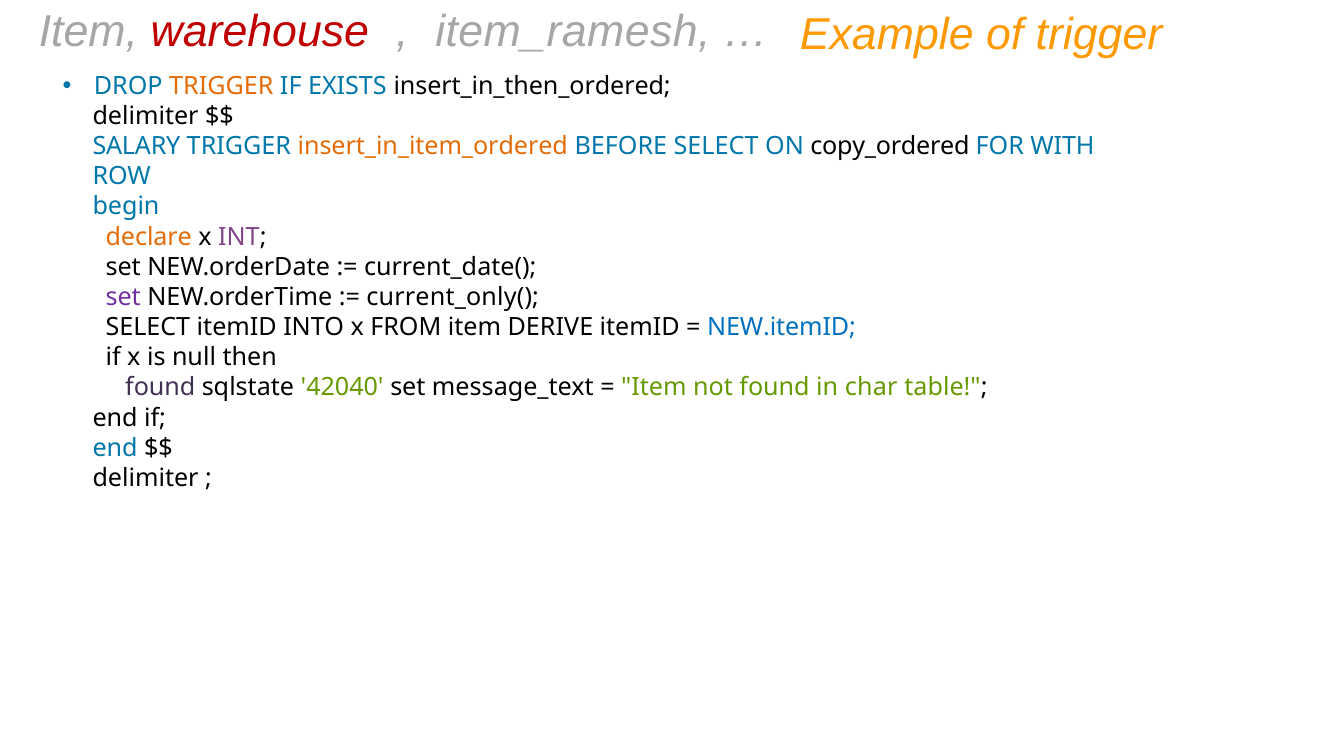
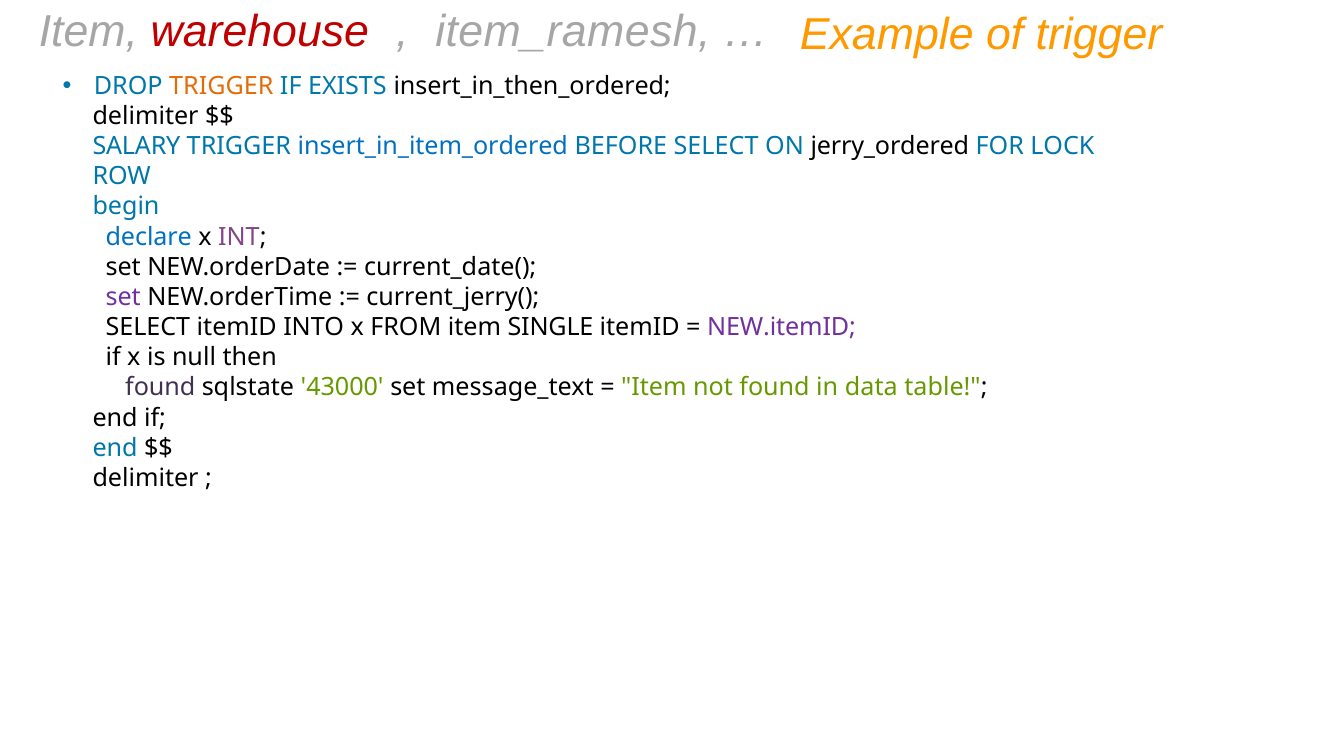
insert_in_item_ordered colour: orange -> blue
copy_ordered: copy_ordered -> jerry_ordered
WITH: WITH -> LOCK
declare colour: orange -> blue
current_only(: current_only( -> current_jerry(
DERIVE: DERIVE -> SINGLE
NEW.itemID colour: blue -> purple
42040: 42040 -> 43000
char: char -> data
